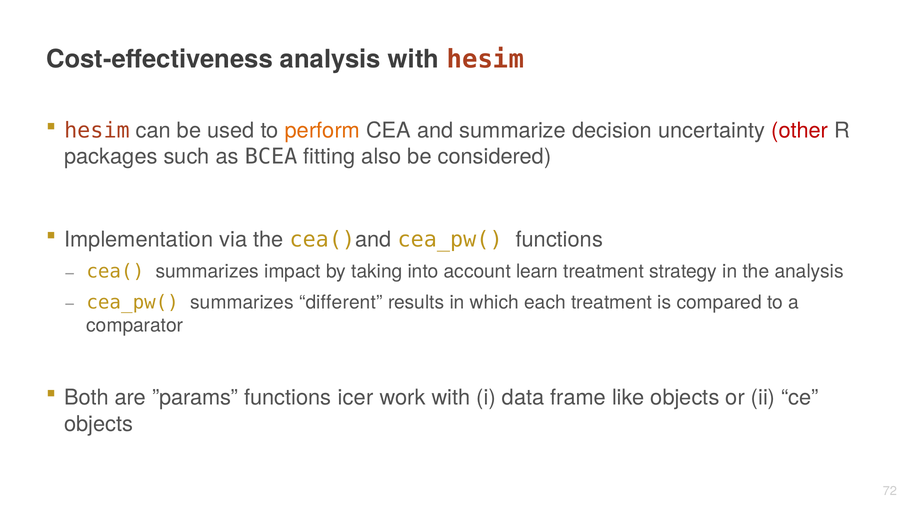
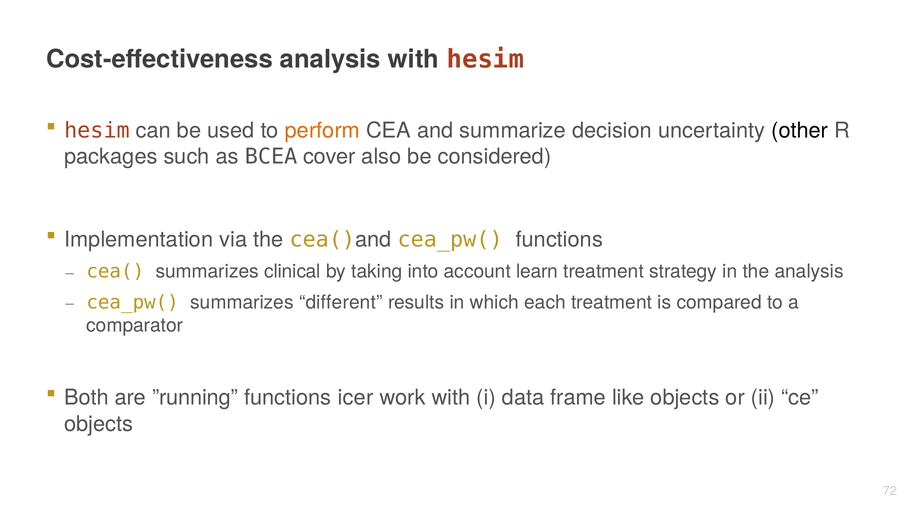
other colour: red -> black
fitting: fitting -> cover
impact: impact -> clinical
”params: ”params -> ”running
